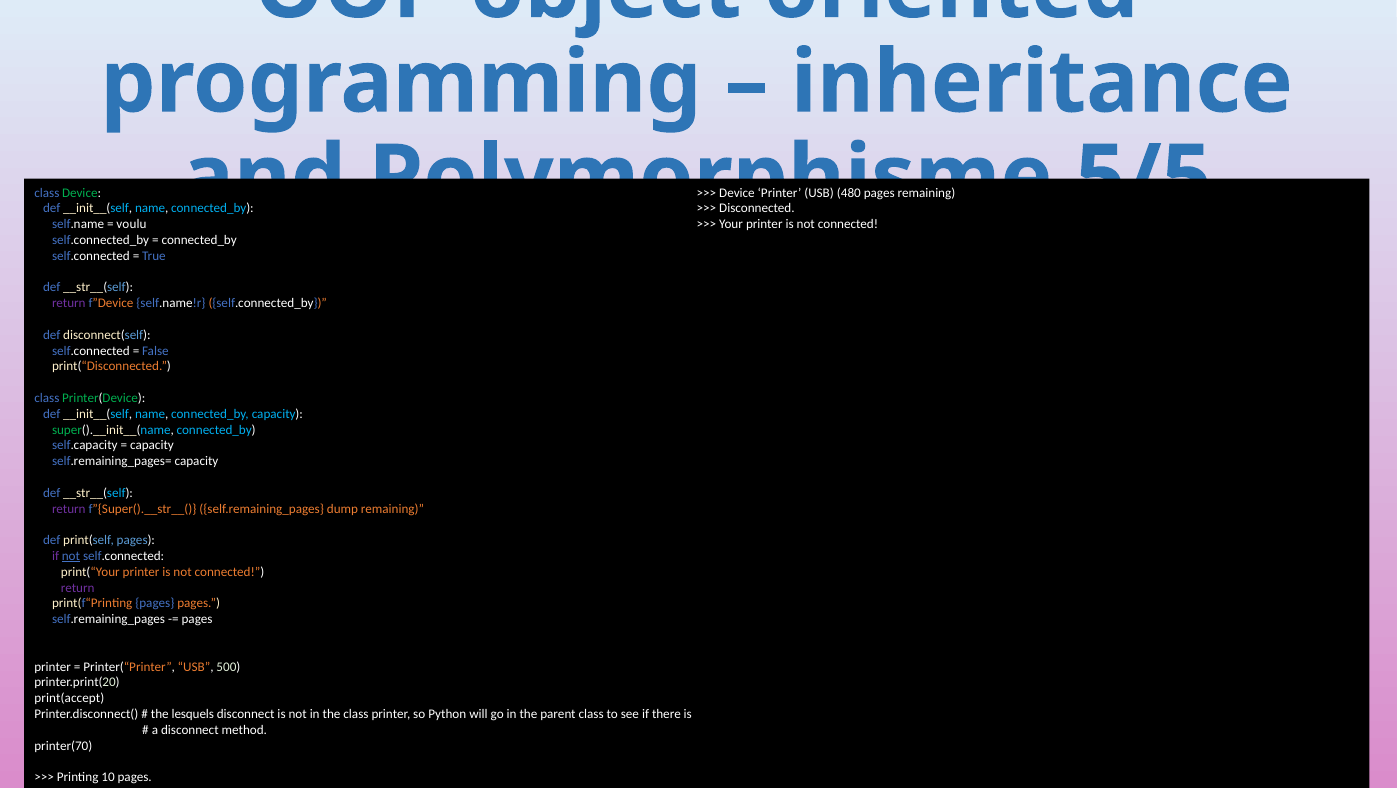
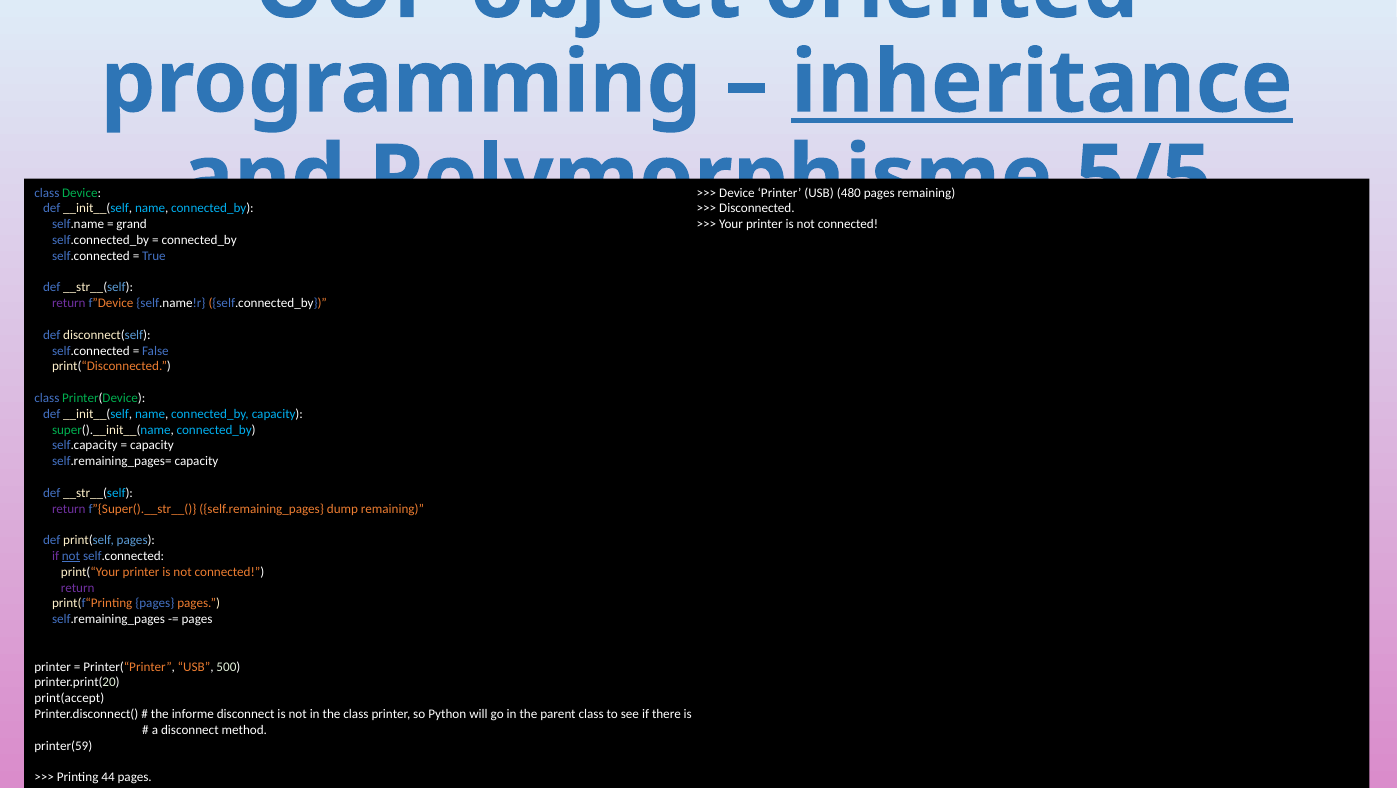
inheritance underline: none -> present
voulu: voulu -> grand
lesquels: lesquels -> informe
printer(70: printer(70 -> printer(59
10: 10 -> 44
